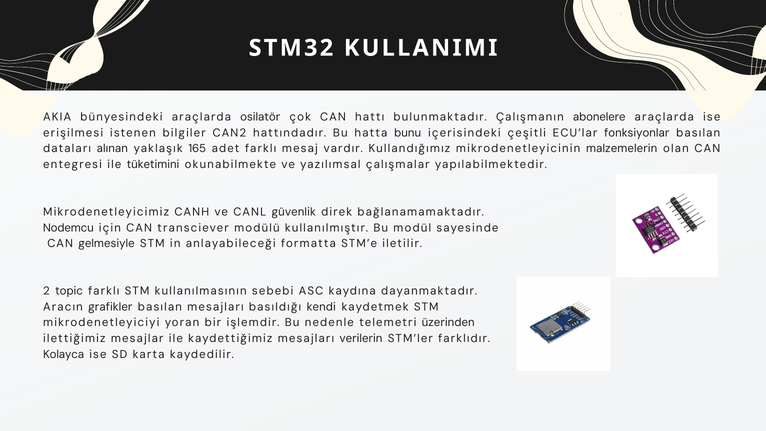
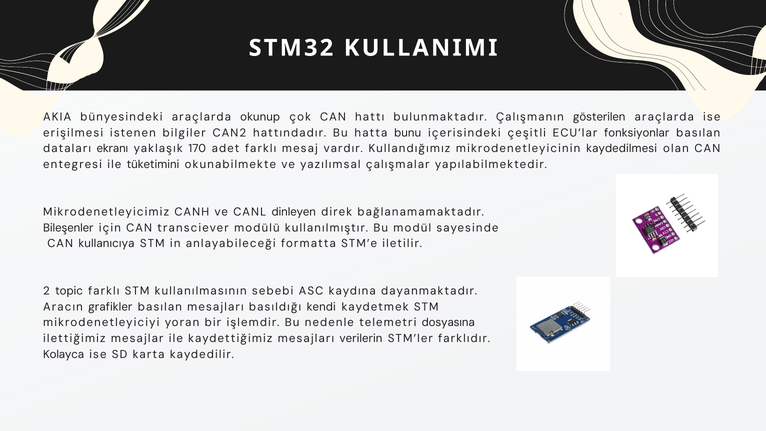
osilatör: osilatör -> okunup
abonelere: abonelere -> gösterilen
alınan: alınan -> ekranı
165: 165 -> 170
malzemelerin: malzemelerin -> kaydedilmesi
güvenlik: güvenlik -> dinleyen
Nodemcu: Nodemcu -> Bileşenler
gelmesiyle: gelmesiyle -> kullanıcıya
üzerinden: üzerinden -> dosyasına
